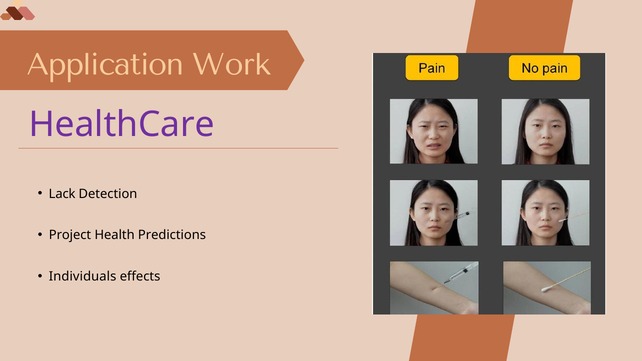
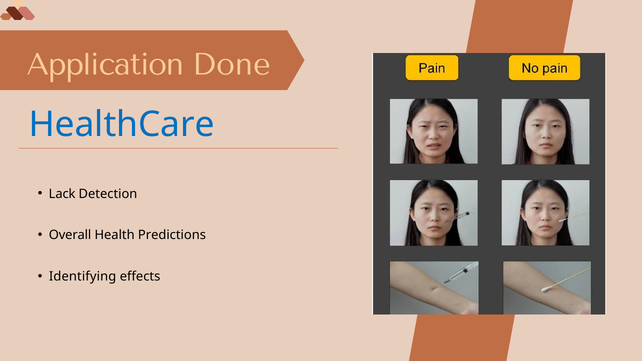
Work: Work -> Done
HealthCare colour: purple -> blue
Project: Project -> Overall
Individuals: Individuals -> Identifying
